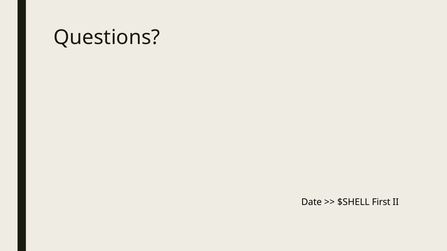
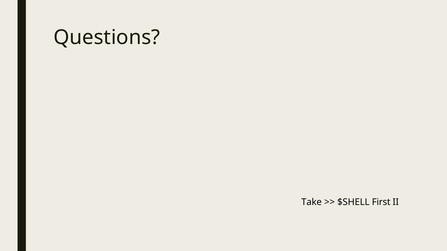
Date: Date -> Take
